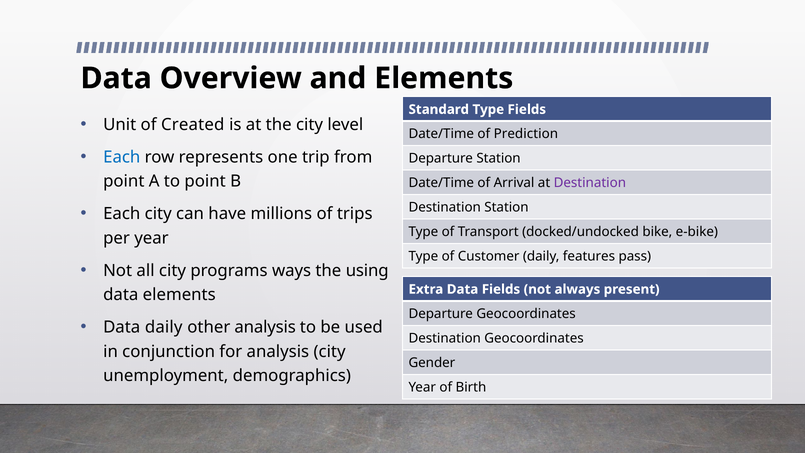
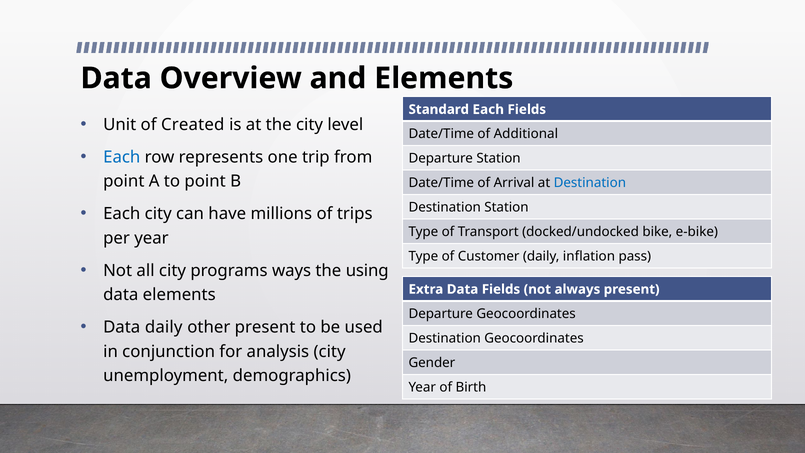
Standard Type: Type -> Each
Prediction: Prediction -> Additional
Destination at (590, 183) colour: purple -> blue
features: features -> inflation
other analysis: analysis -> present
